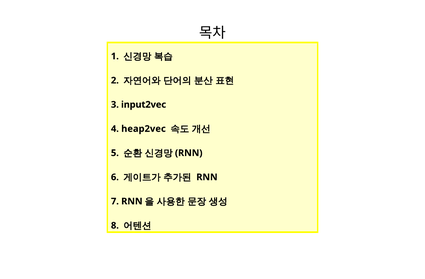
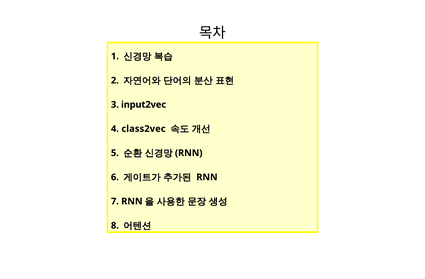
heap2vec: heap2vec -> class2vec
